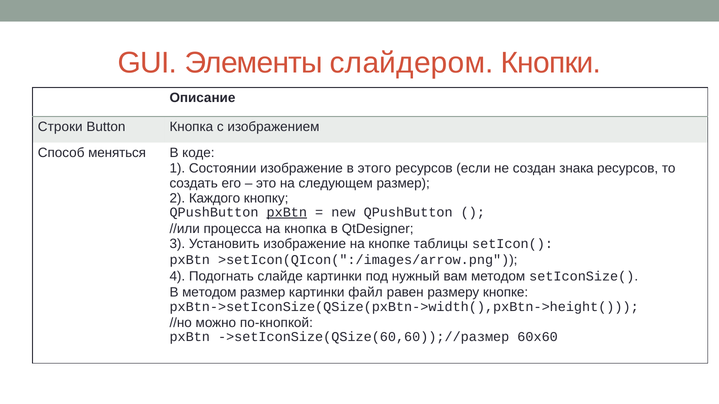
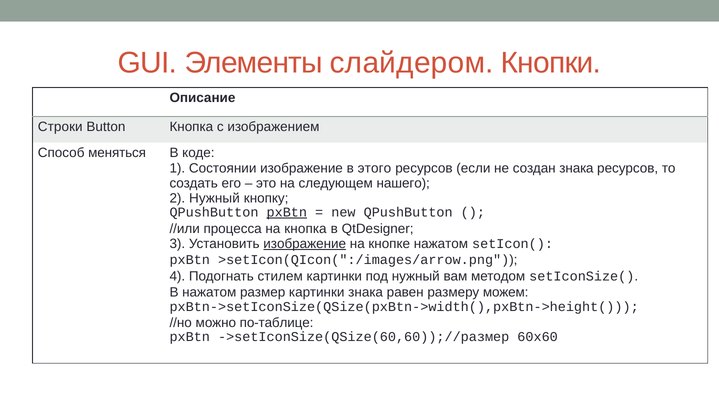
следующем размер: размер -> нашего
2 Каждого: Каждого -> Нужный
изображение at (305, 244) underline: none -> present
кнопке таблицы: таблицы -> нажатом
слайде: слайде -> стилем
В методом: методом -> нажатом
картинки файл: файл -> знака
размеру кнопке: кнопке -> можем
по-кнопкой: по-кнопкой -> по-таблице
